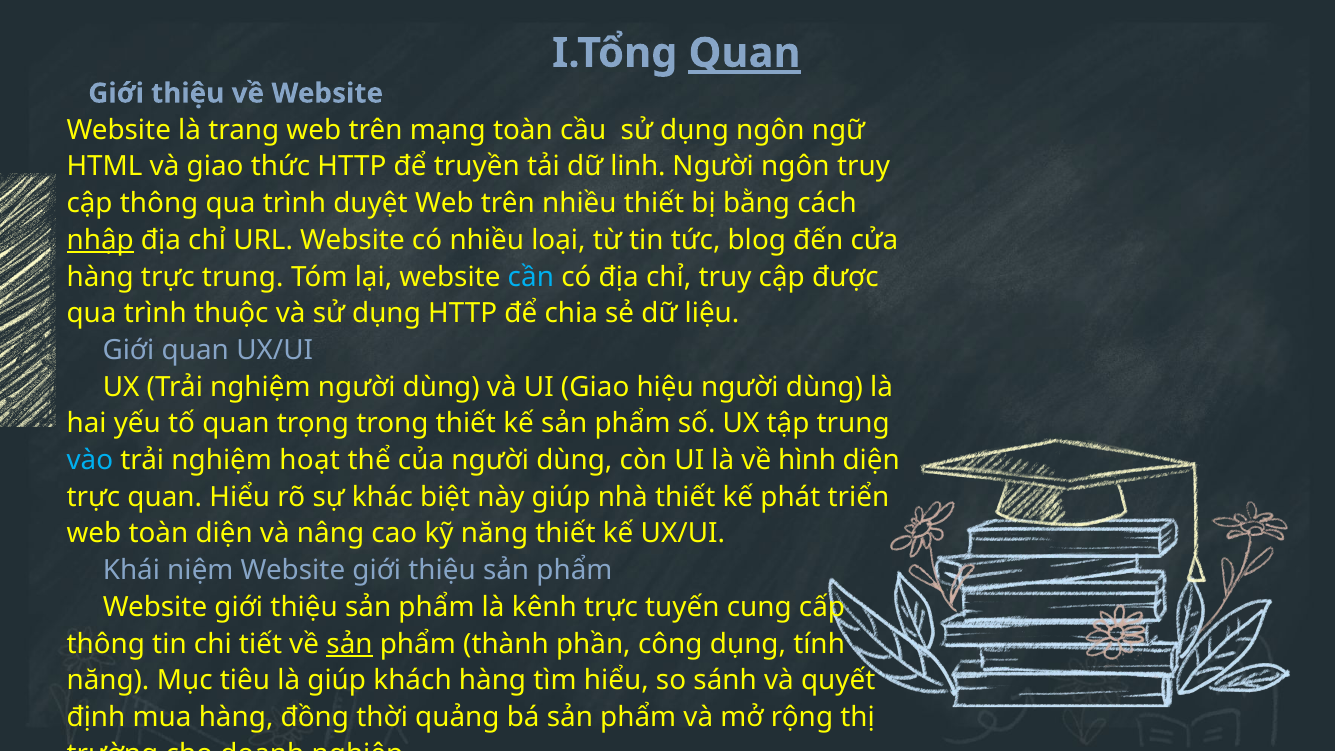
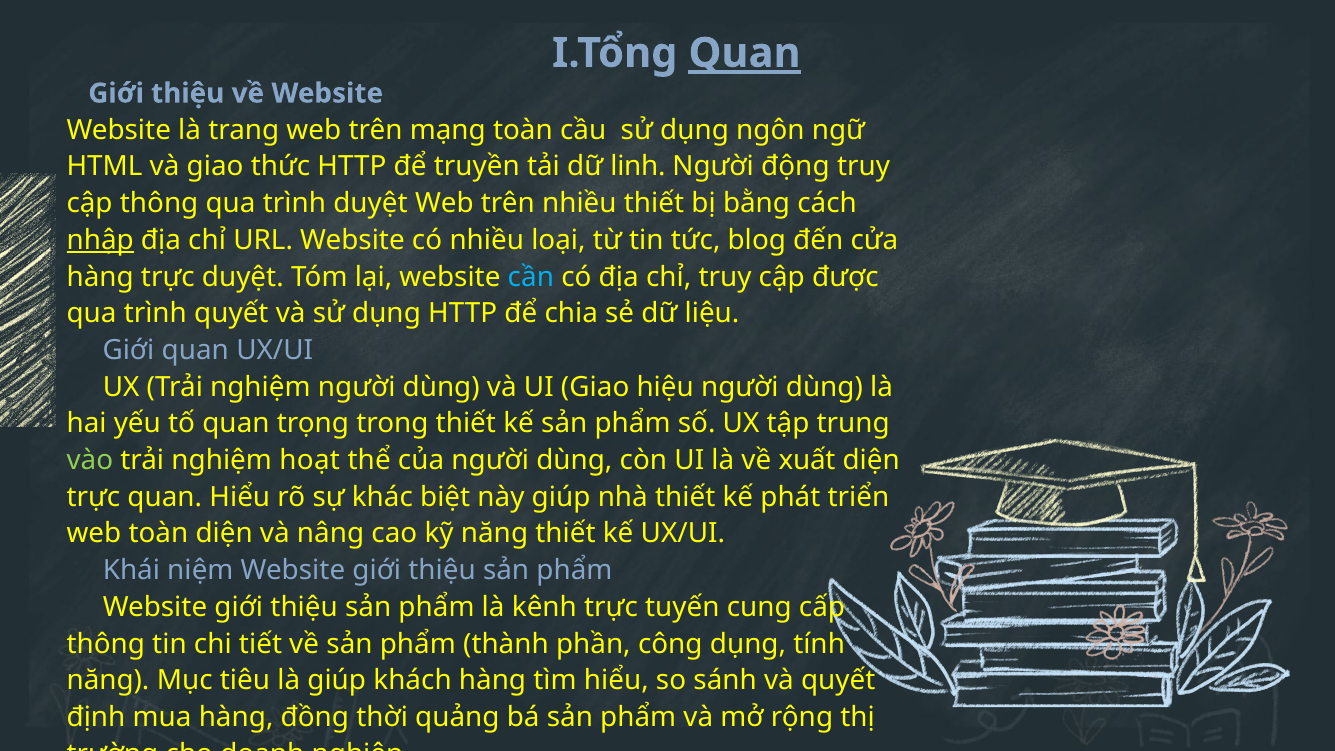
Người ngôn: ngôn -> động
trực trung: trung -> duyệt
trình thuộc: thuộc -> quyết
vào colour: light blue -> light green
hình: hình -> xuất
sản at (349, 644) underline: present -> none
